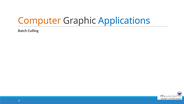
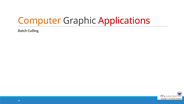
Applications colour: blue -> red
